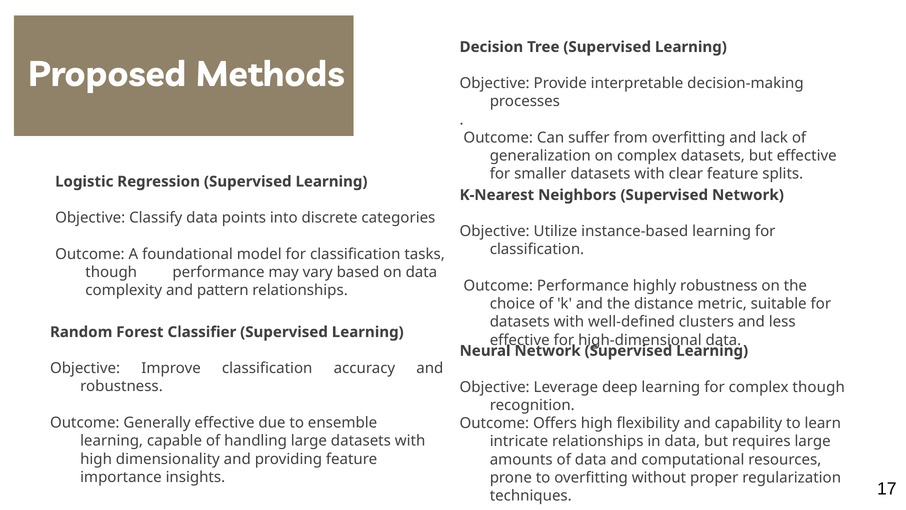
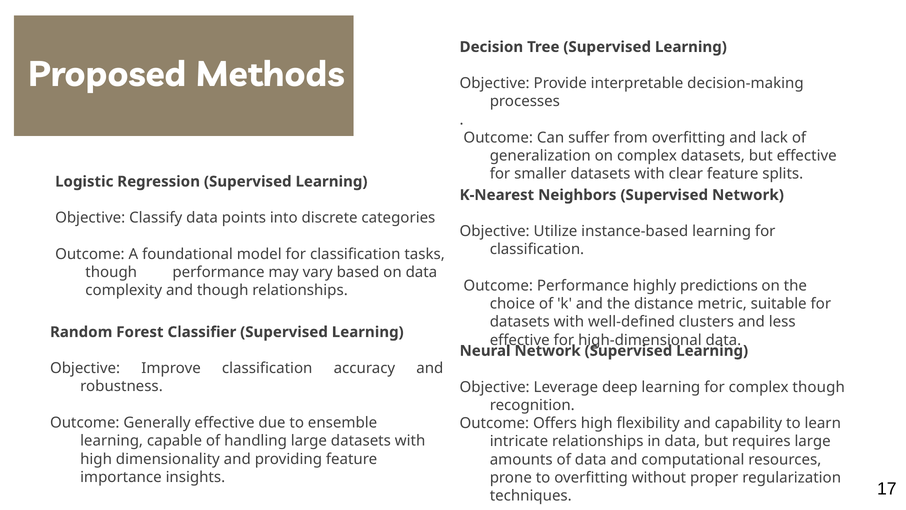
highly robustness: robustness -> predictions
and pattern: pattern -> though
